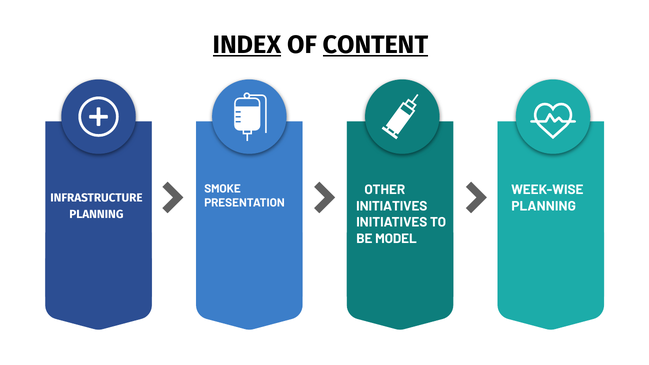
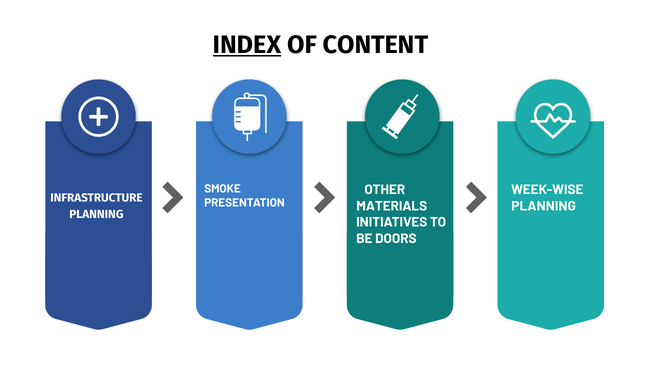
CONTENT underline: present -> none
INITIATIVES at (392, 206): INITIATIVES -> MATERIALS
MODEL: MODEL -> DOORS
